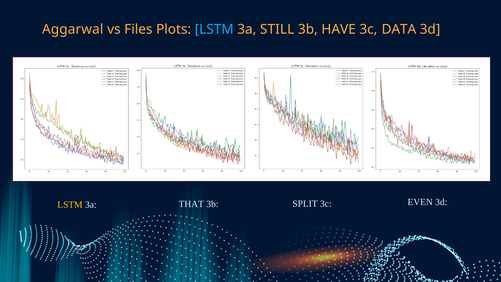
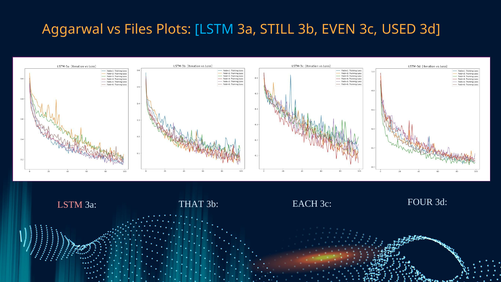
HAVE: HAVE -> EVEN
DATA: DATA -> USED
LSTM at (70, 205) colour: yellow -> pink
SPLIT: SPLIT -> EACH
EVEN: EVEN -> FOUR
